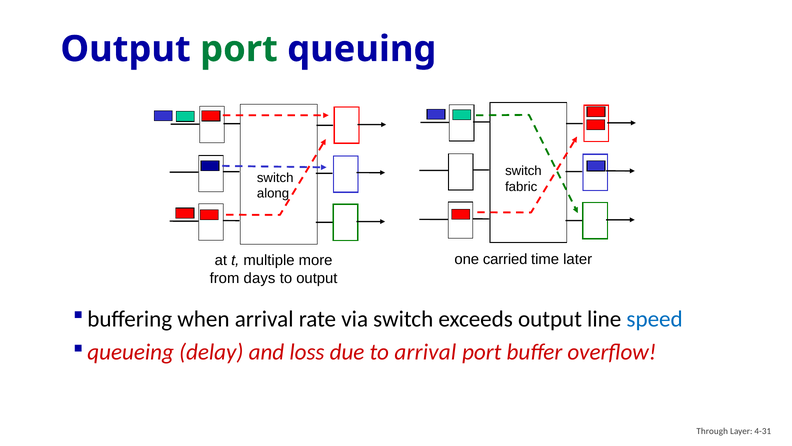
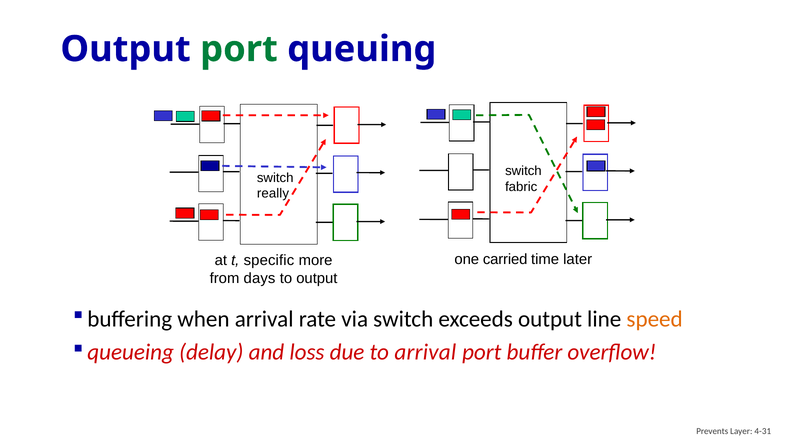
along: along -> really
multiple: multiple -> specific
speed colour: blue -> orange
Through: Through -> Prevents
